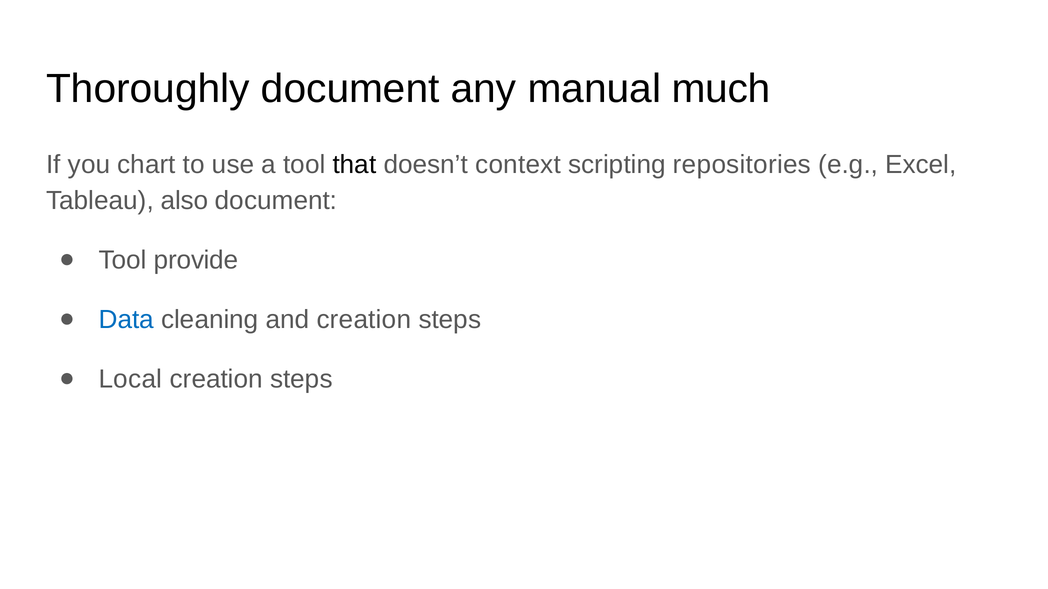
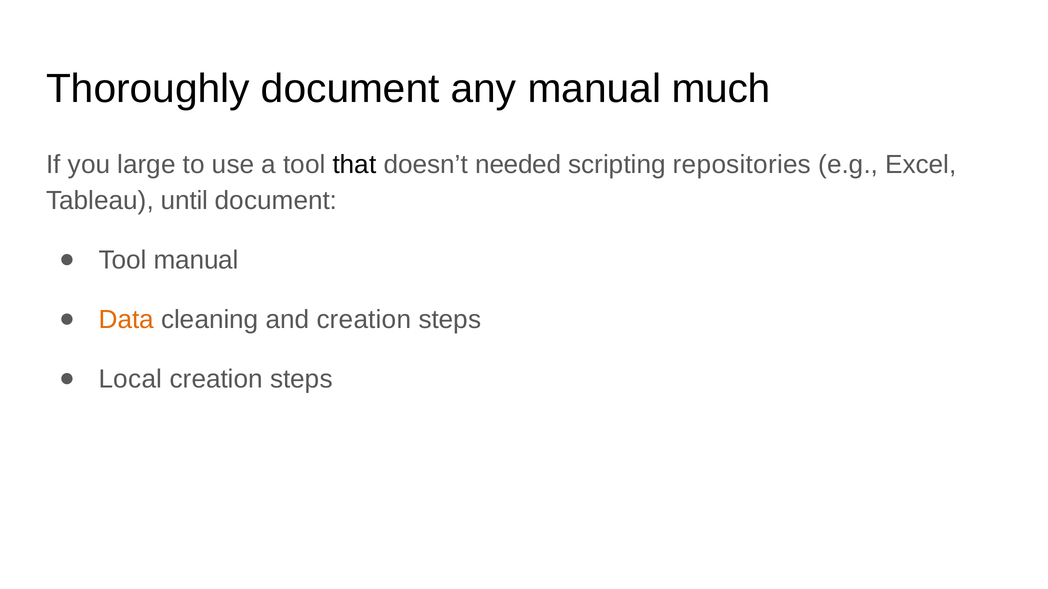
chart: chart -> large
context: context -> needed
also: also -> until
Tool provide: provide -> manual
Data colour: blue -> orange
